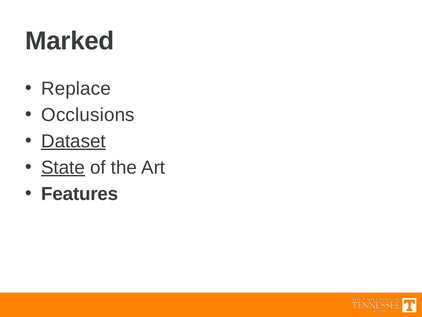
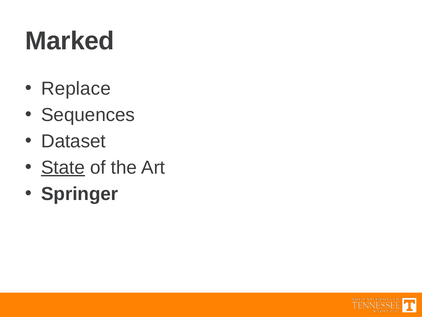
Occlusions: Occlusions -> Sequences
Dataset underline: present -> none
Features: Features -> Springer
